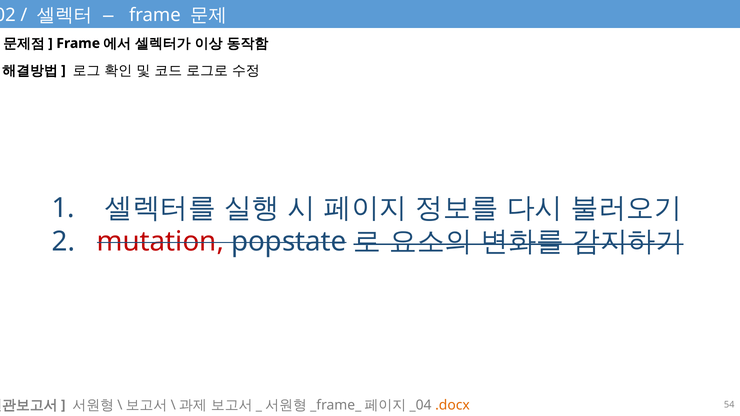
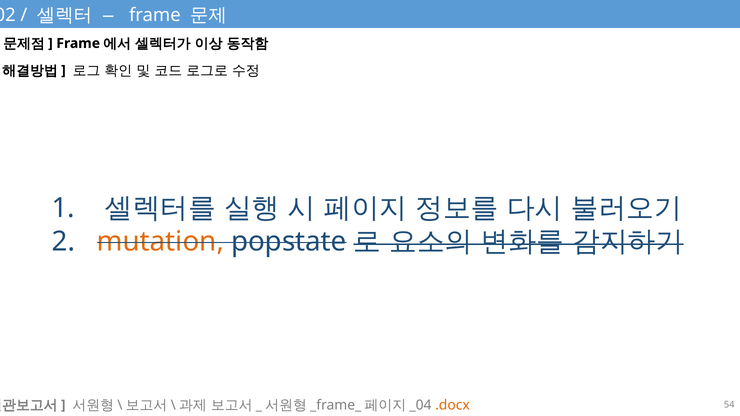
mutation colour: red -> orange
